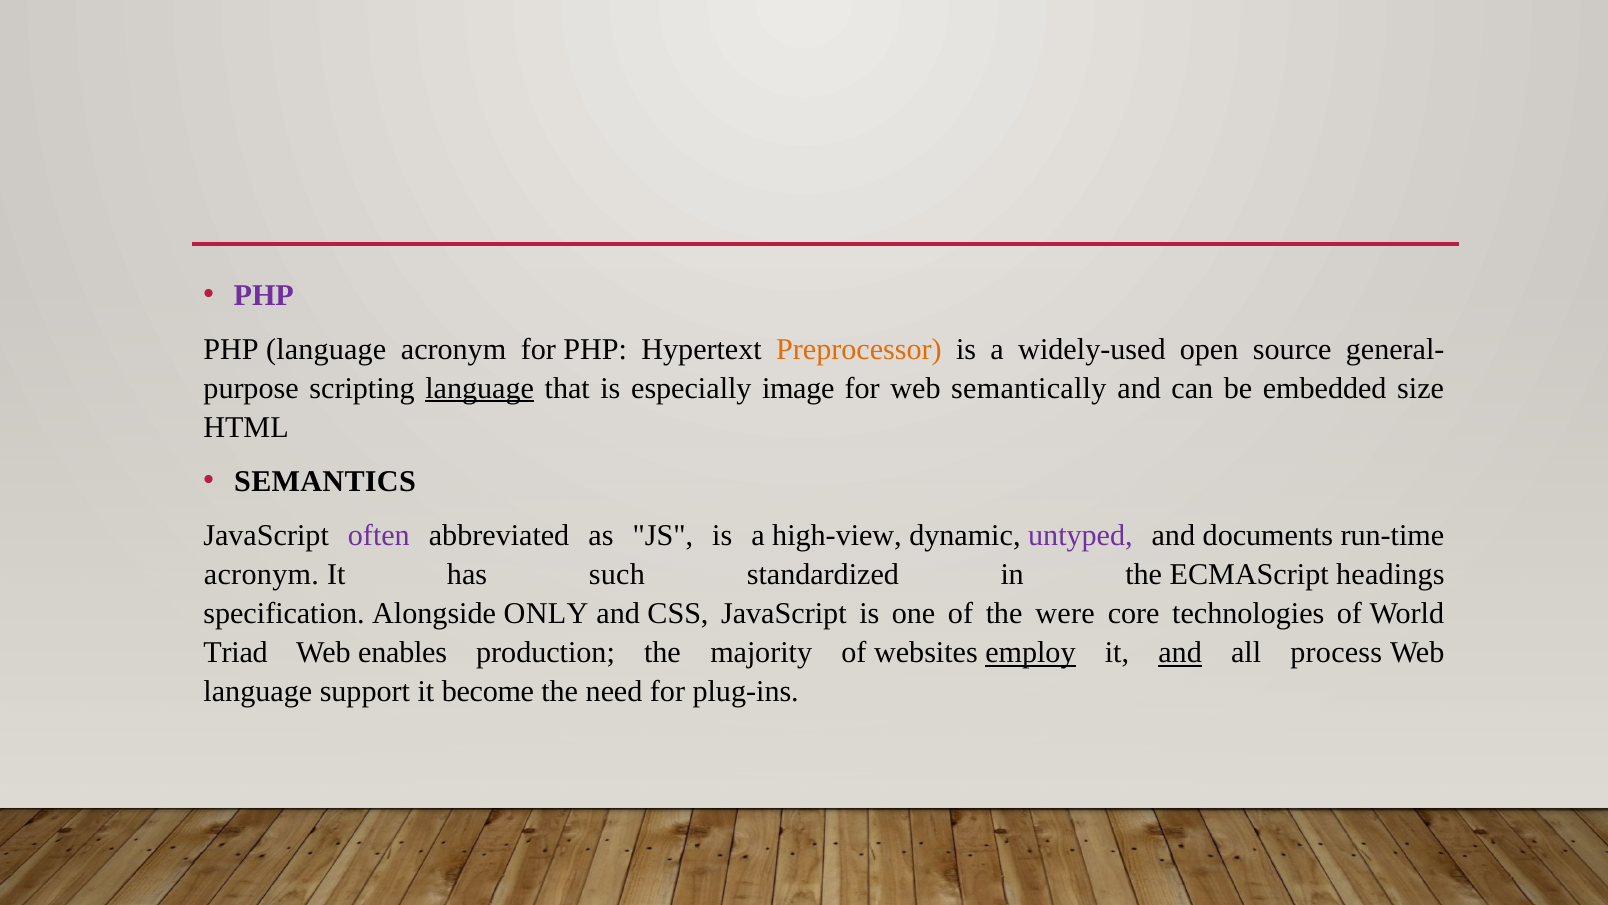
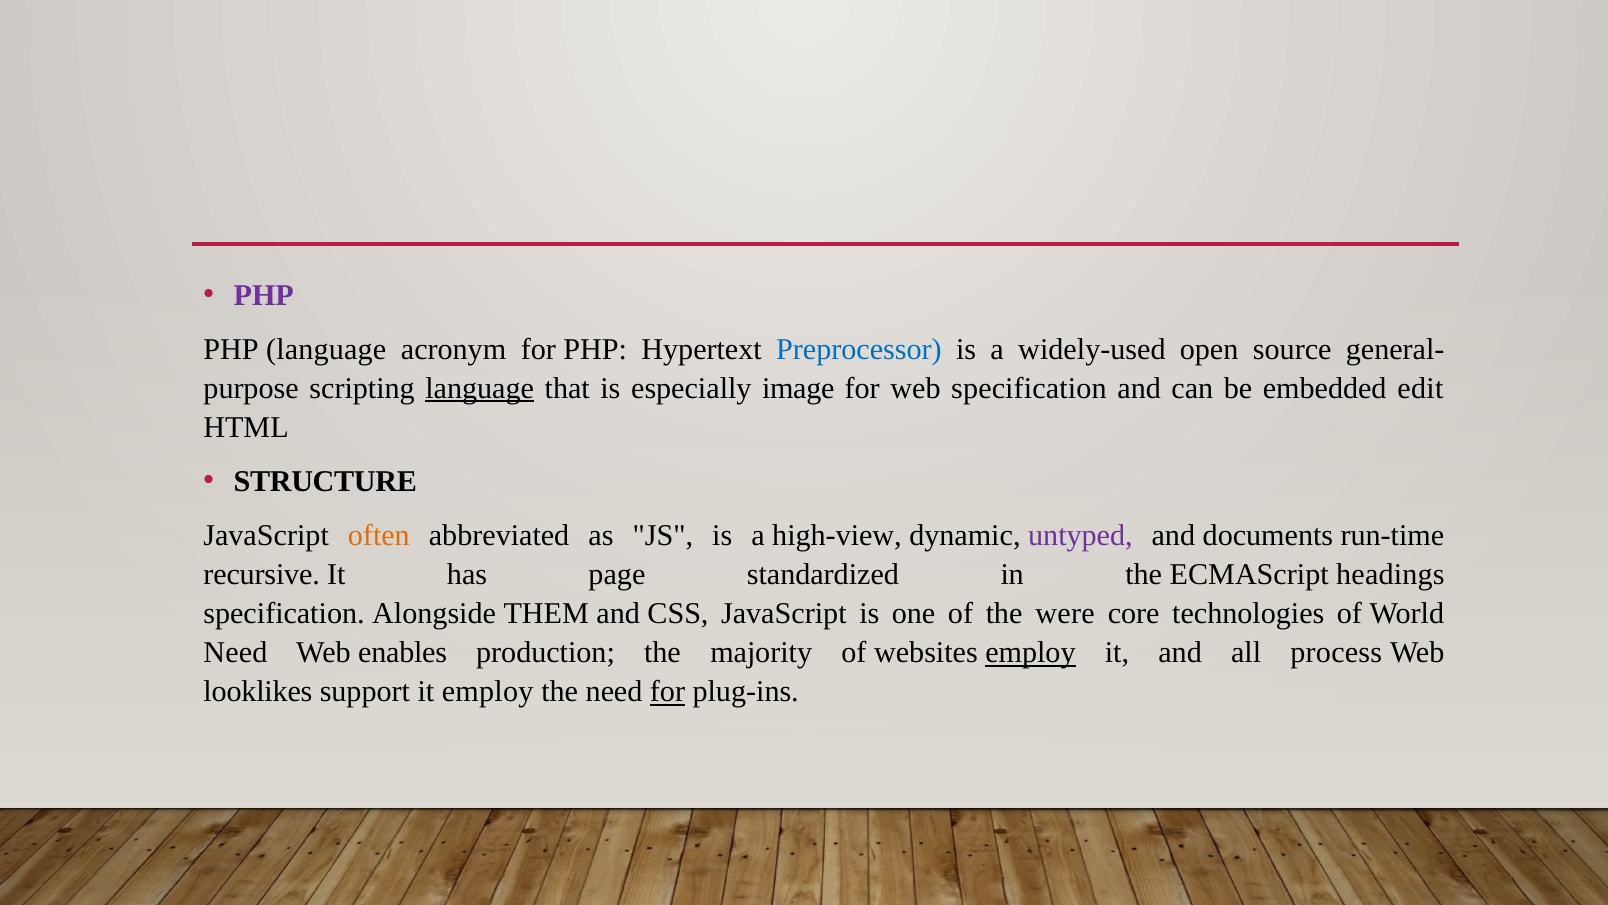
Preprocessor colour: orange -> blue
web semantically: semantically -> specification
size: size -> edit
SEMANTICS: SEMANTICS -> STRUCTURE
often colour: purple -> orange
acronym at (261, 574): acronym -> recursive
such: such -> page
ONLY: ONLY -> THEM
Triad at (236, 652): Triad -> Need
and at (1180, 652) underline: present -> none
language at (258, 691): language -> looklikes
it become: become -> employ
for at (667, 691) underline: none -> present
